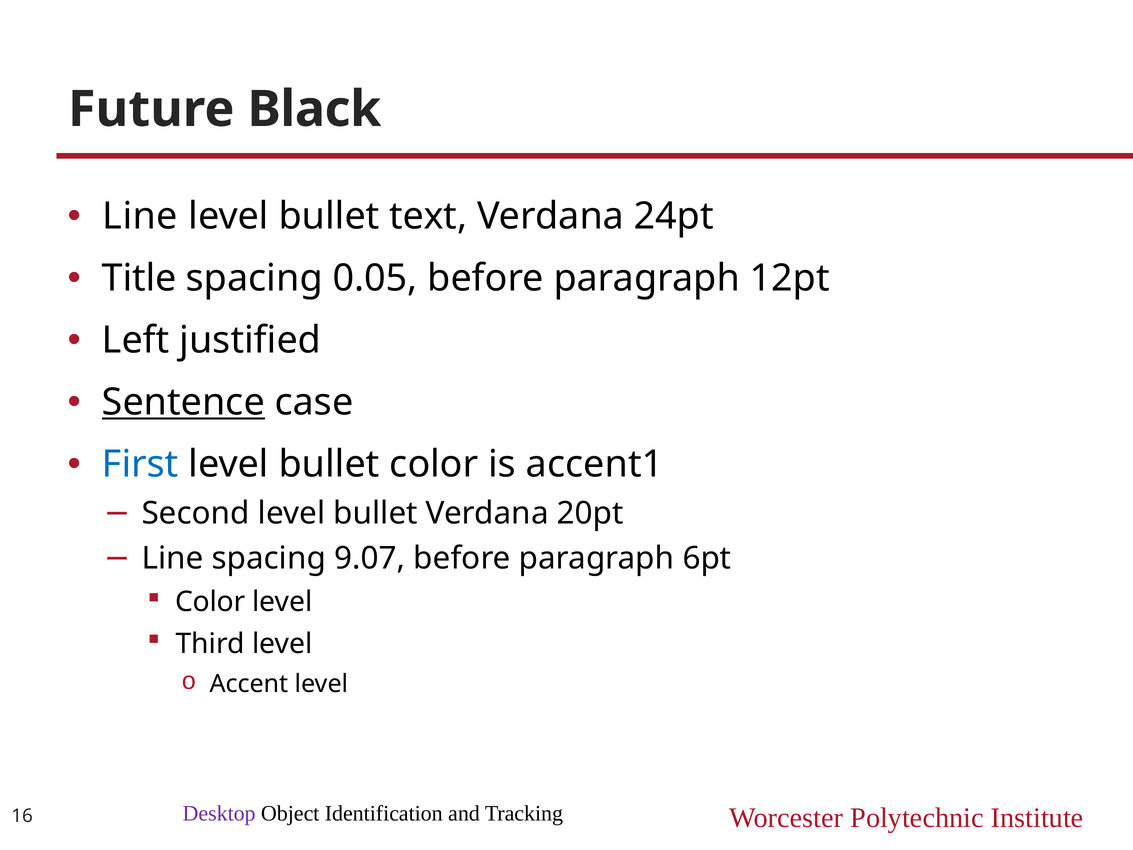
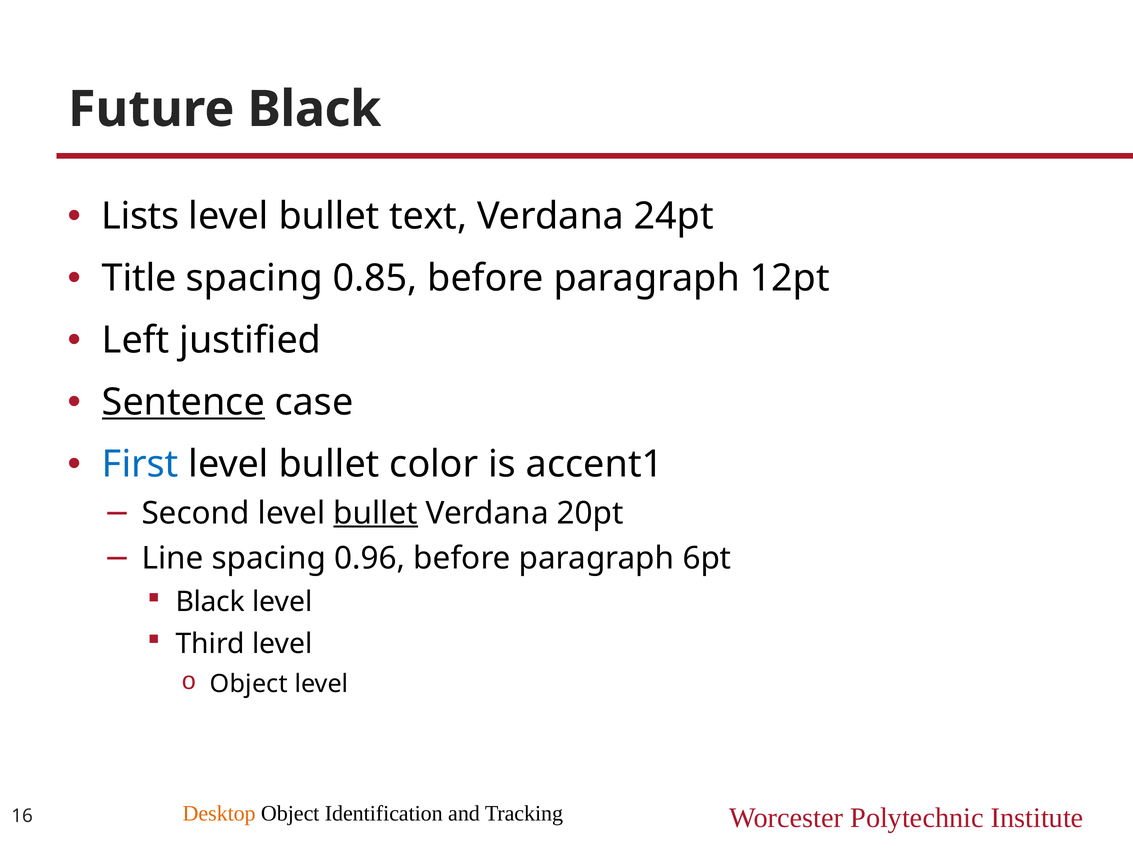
Line at (140, 216): Line -> Lists
0.05: 0.05 -> 0.85
bullet at (376, 513) underline: none -> present
9.07: 9.07 -> 0.96
Color at (210, 602): Color -> Black
Accent at (249, 684): Accent -> Object
Desktop colour: purple -> orange
